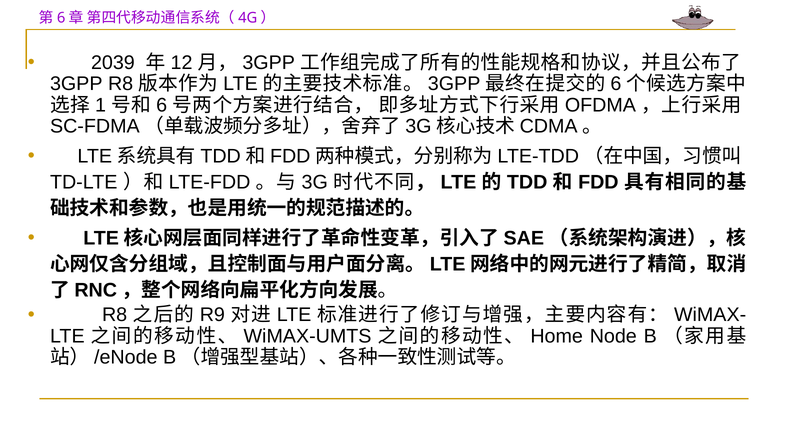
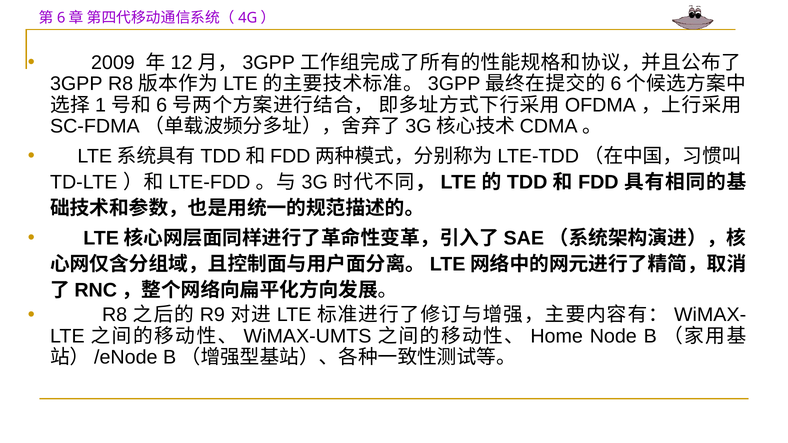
2039: 2039 -> 2009
